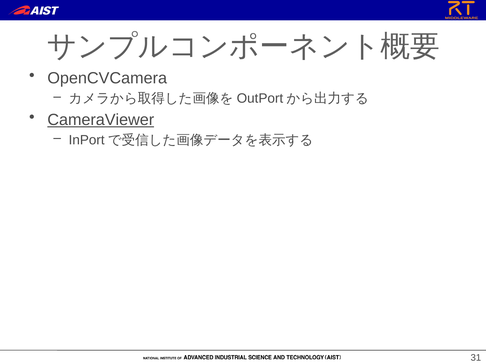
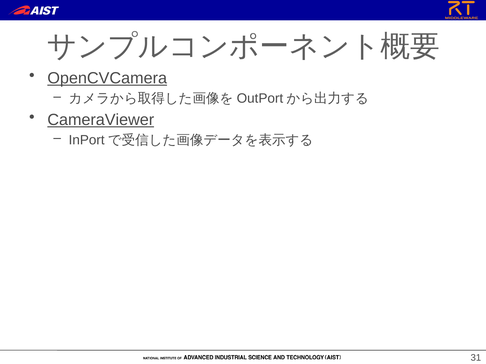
OpenCVCamera underline: none -> present
